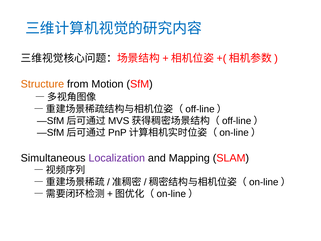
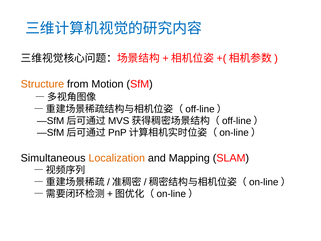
Localization colour: purple -> orange
